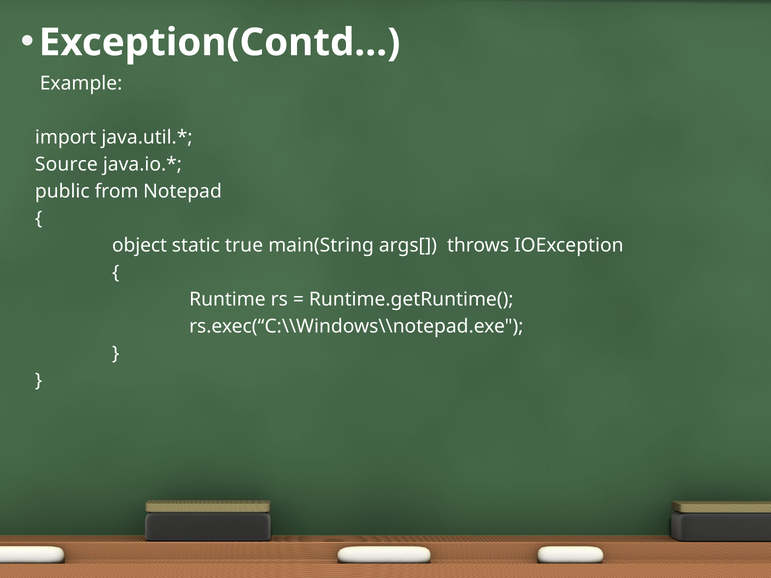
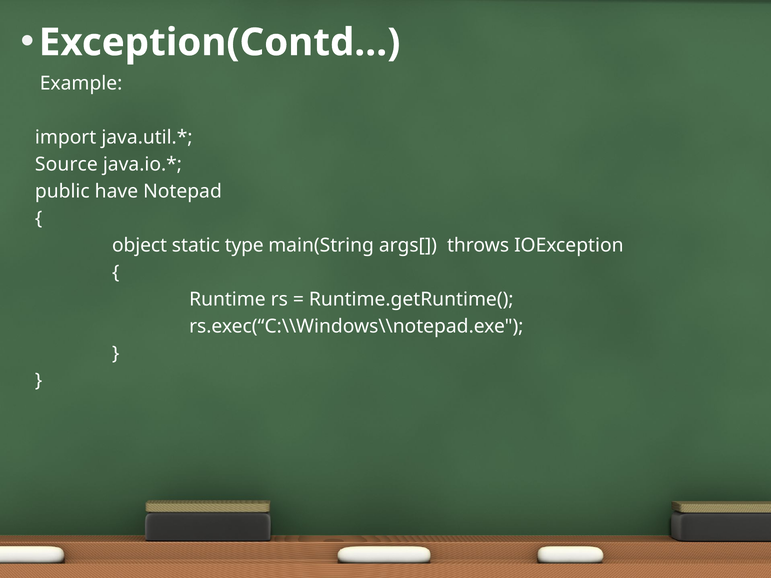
from: from -> have
true: true -> type
